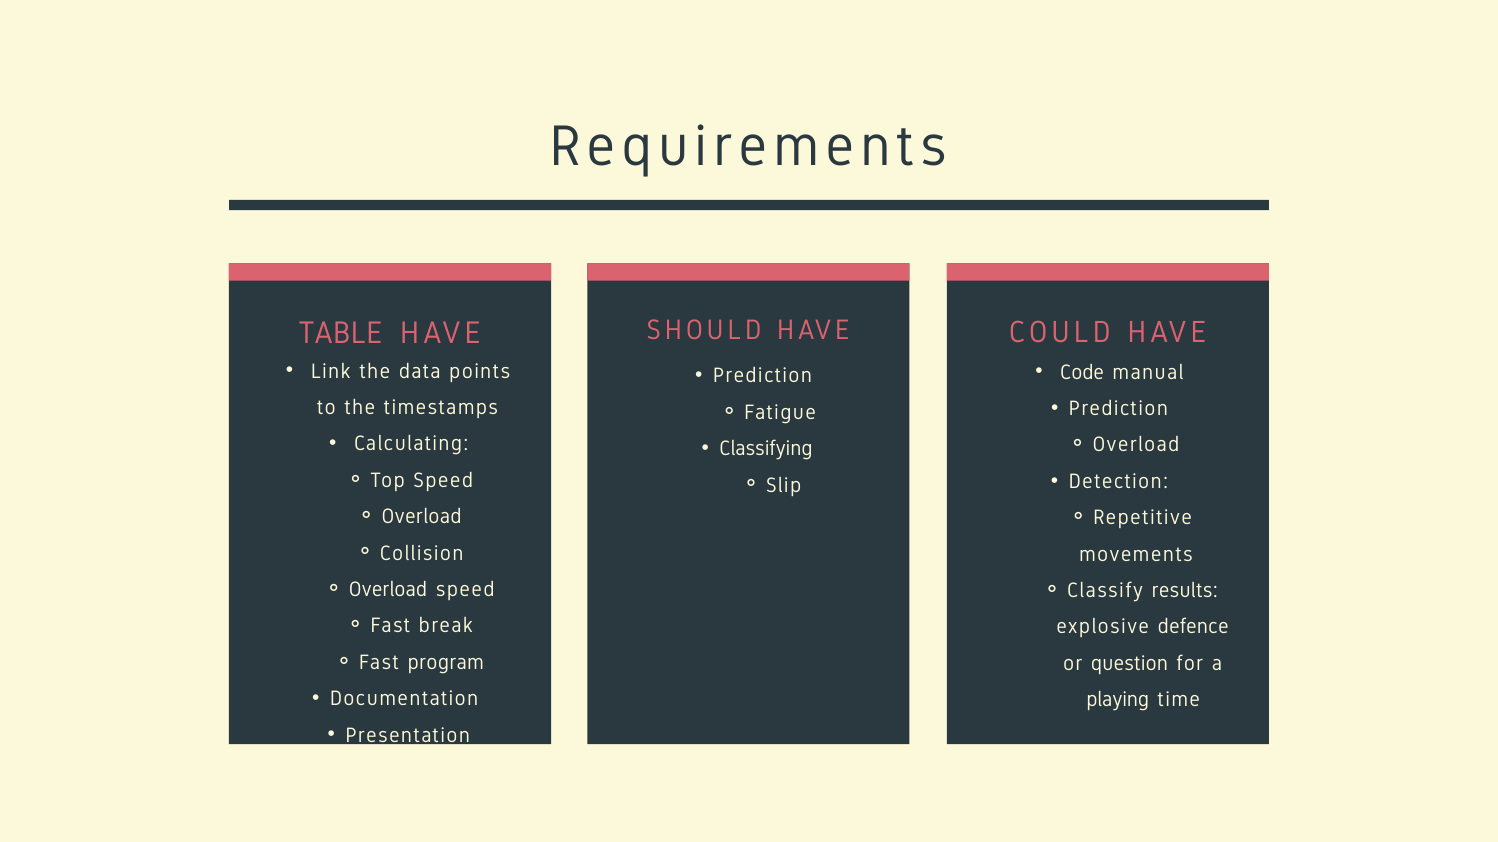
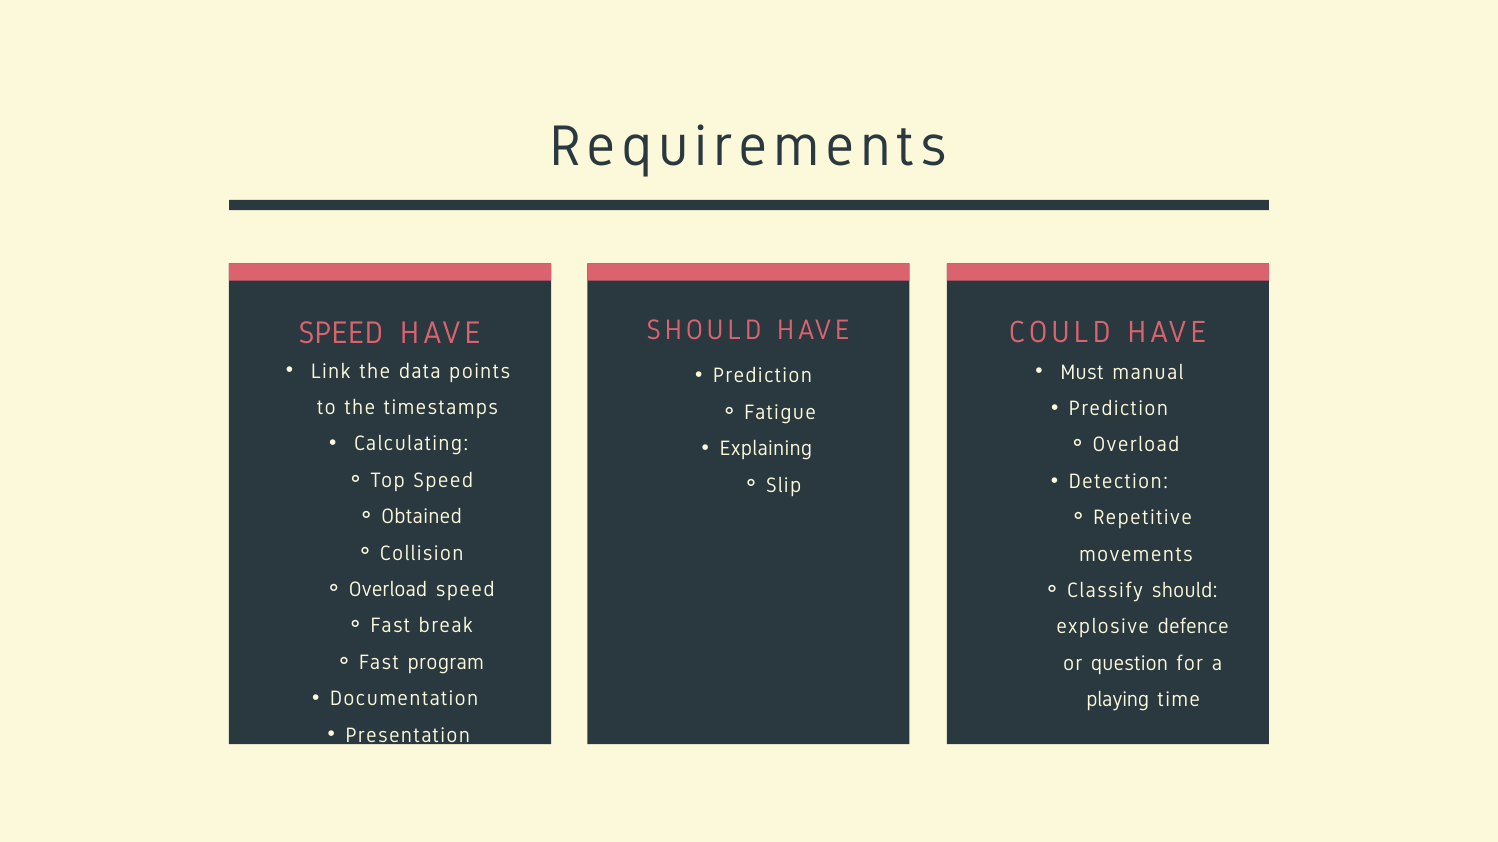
TABLE at (341, 333): TABLE -> SPEED
Code: Code -> Must
Classifying: Classifying -> Explaining
Overload at (422, 517): Overload -> Obtained
Classify results: results -> should
